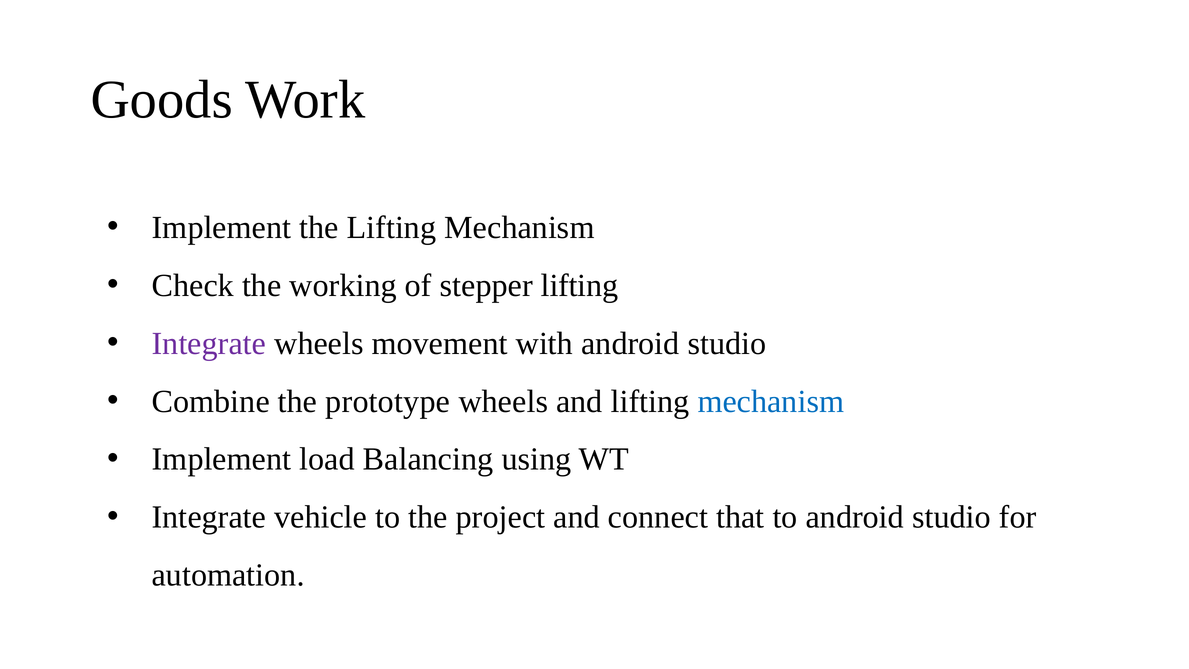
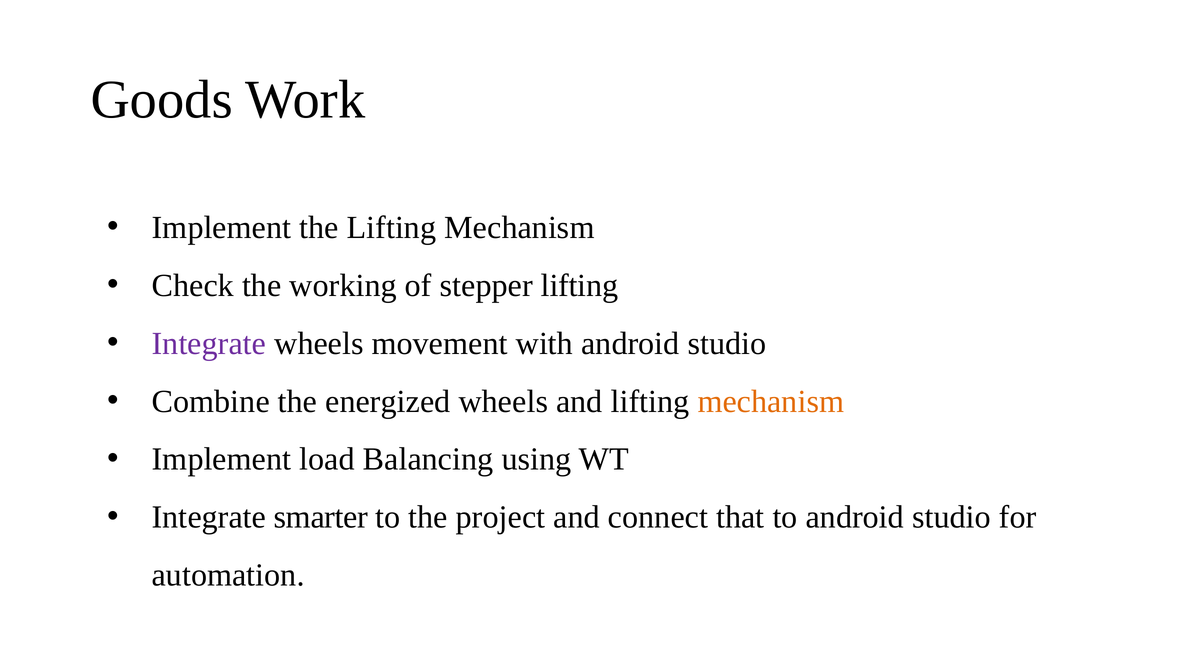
prototype: prototype -> energized
mechanism at (771, 401) colour: blue -> orange
vehicle: vehicle -> smarter
